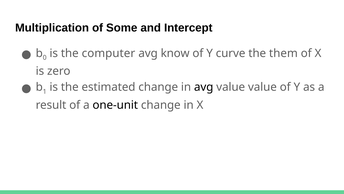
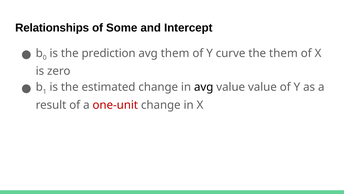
Multiplication: Multiplication -> Relationships
computer: computer -> prediction
avg know: know -> them
one-unit colour: black -> red
